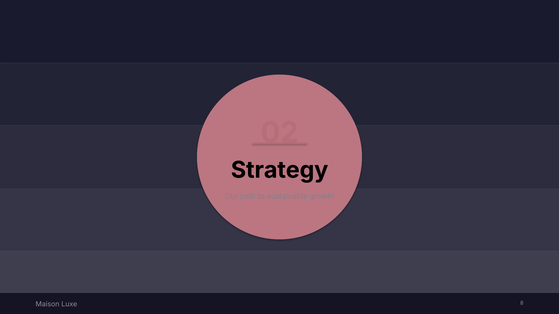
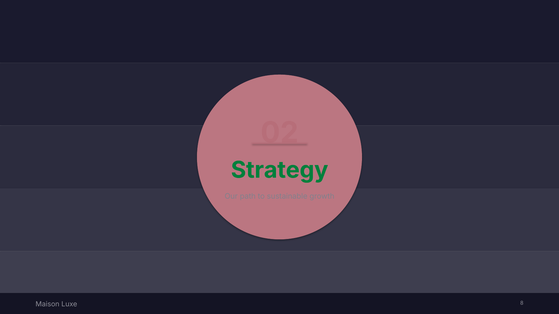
Strategy colour: black -> green
